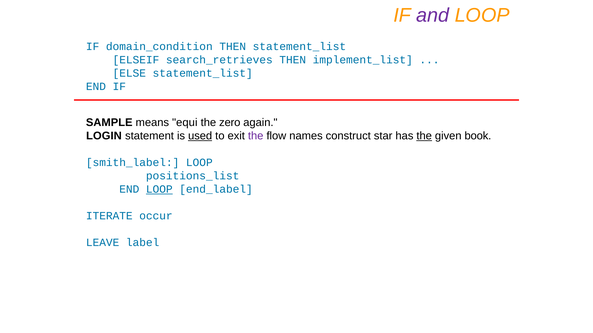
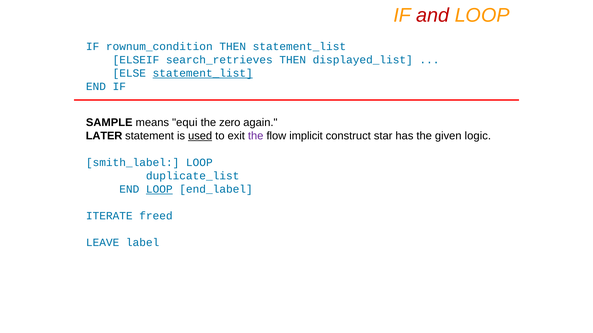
and colour: purple -> red
domain_condition: domain_condition -> rownum_condition
implement_list: implement_list -> displayed_list
statement_list at (203, 73) underline: none -> present
LOGIN: LOGIN -> LATER
names: names -> implicit
the at (424, 136) underline: present -> none
book: book -> logic
positions_list: positions_list -> duplicate_list
occur: occur -> freed
